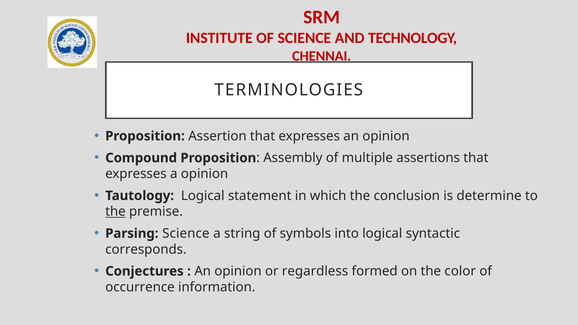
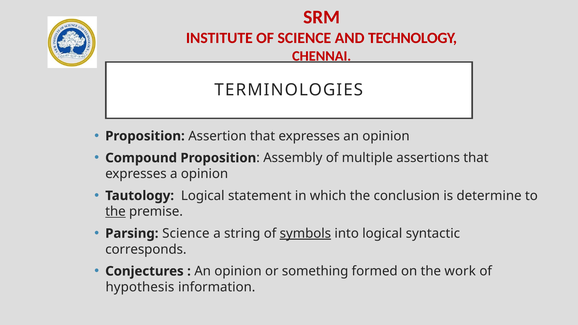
symbols underline: none -> present
regardless: regardless -> something
color: color -> work
occurrence: occurrence -> hypothesis
